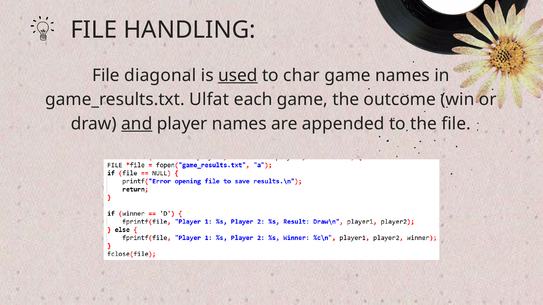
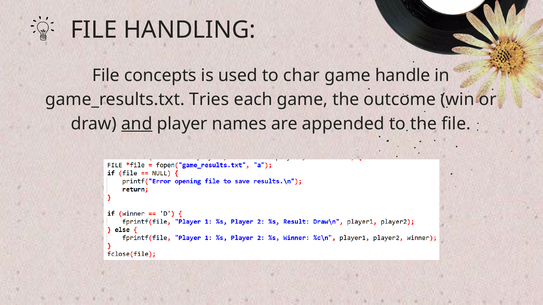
diagonal: diagonal -> concepts
used underline: present -> none
game names: names -> handle
Ulfat: Ulfat -> Tries
